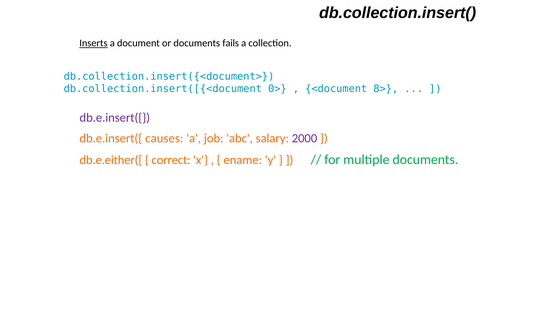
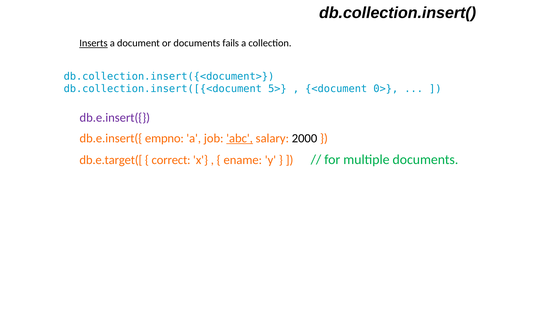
0>: 0> -> 5>
8>: 8> -> 0>
causes: causes -> empno
abc underline: none -> present
2000 colour: purple -> black
db.e.either([: db.e.either([ -> db.e.target([
